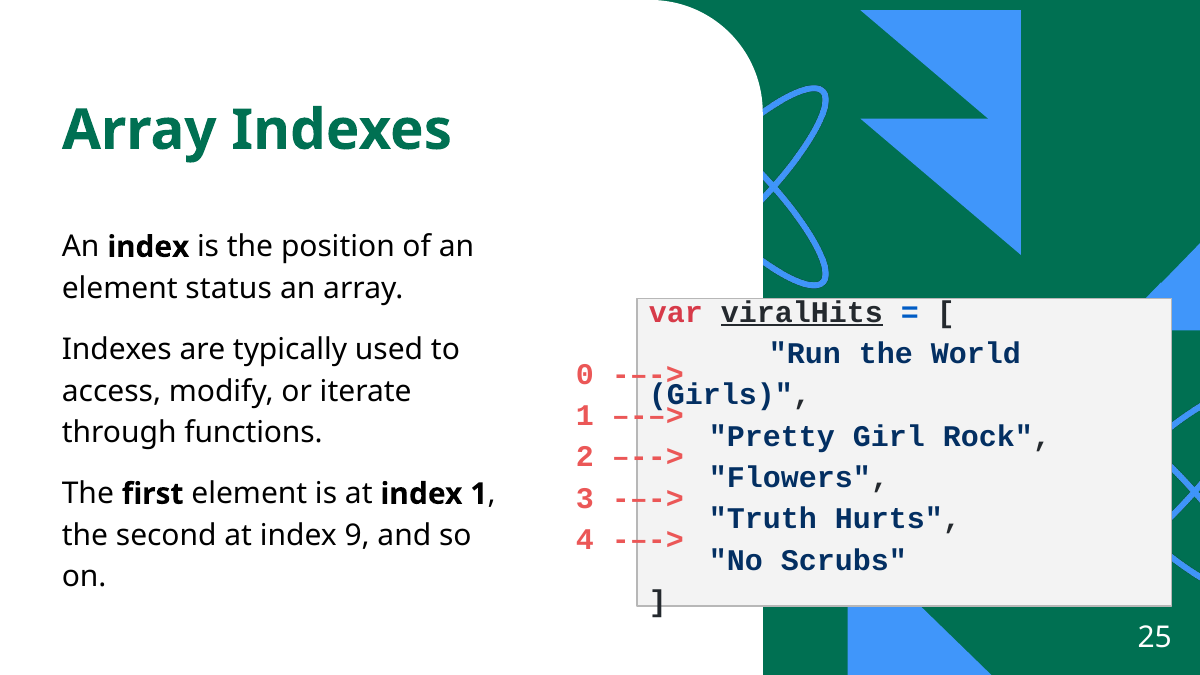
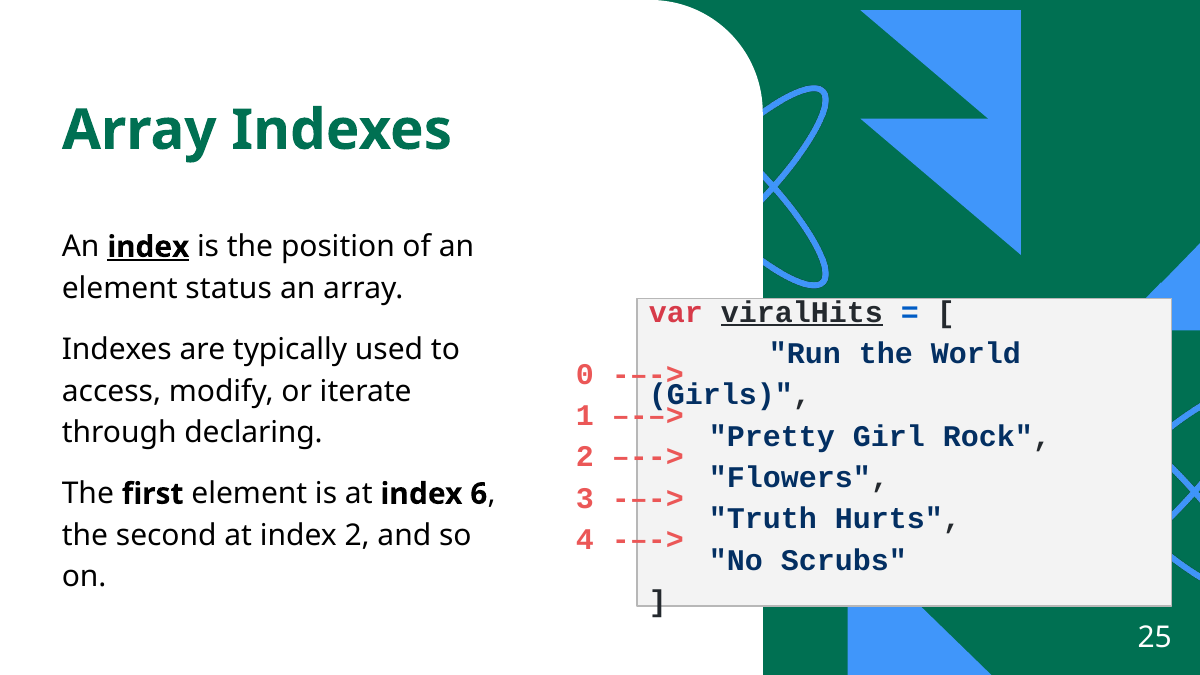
index at (148, 247) underline: none -> present
functions: functions -> declaring
index 1: 1 -> 6
index 9: 9 -> 2
